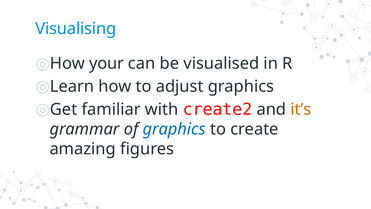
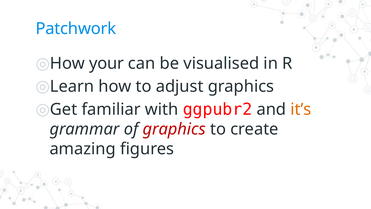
Visualising: Visualising -> Patchwork
create2: create2 -> ggpubr2
graphics at (174, 129) colour: blue -> red
